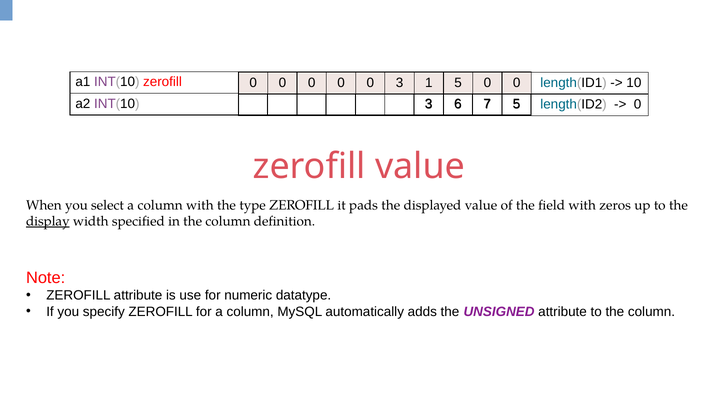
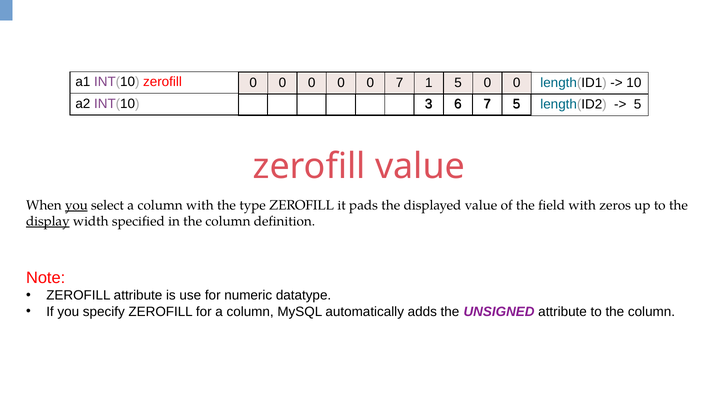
0 3: 3 -> 7
0 at (638, 104): 0 -> 5
you at (76, 205) underline: none -> present
